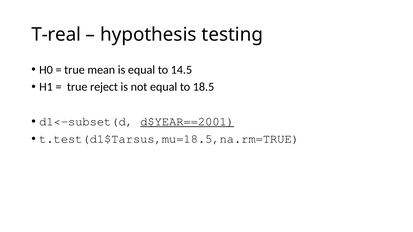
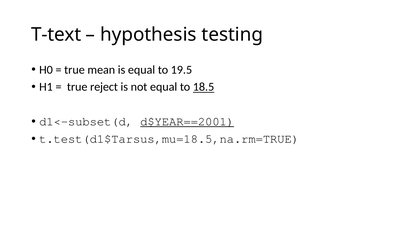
T-real: T-real -> T-text
14.5: 14.5 -> 19.5
18.5 underline: none -> present
